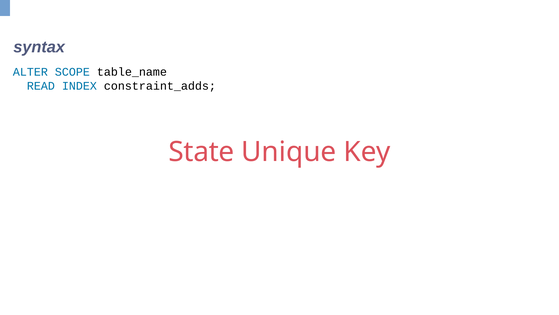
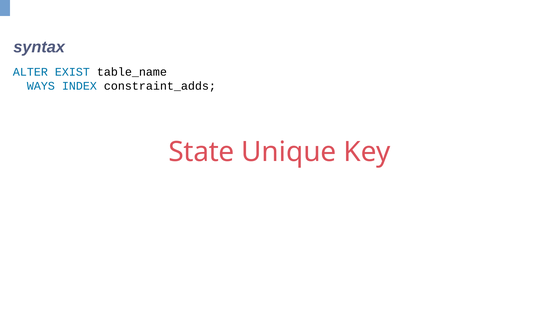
SCOPE: SCOPE -> EXIST
READ: READ -> WAYS
